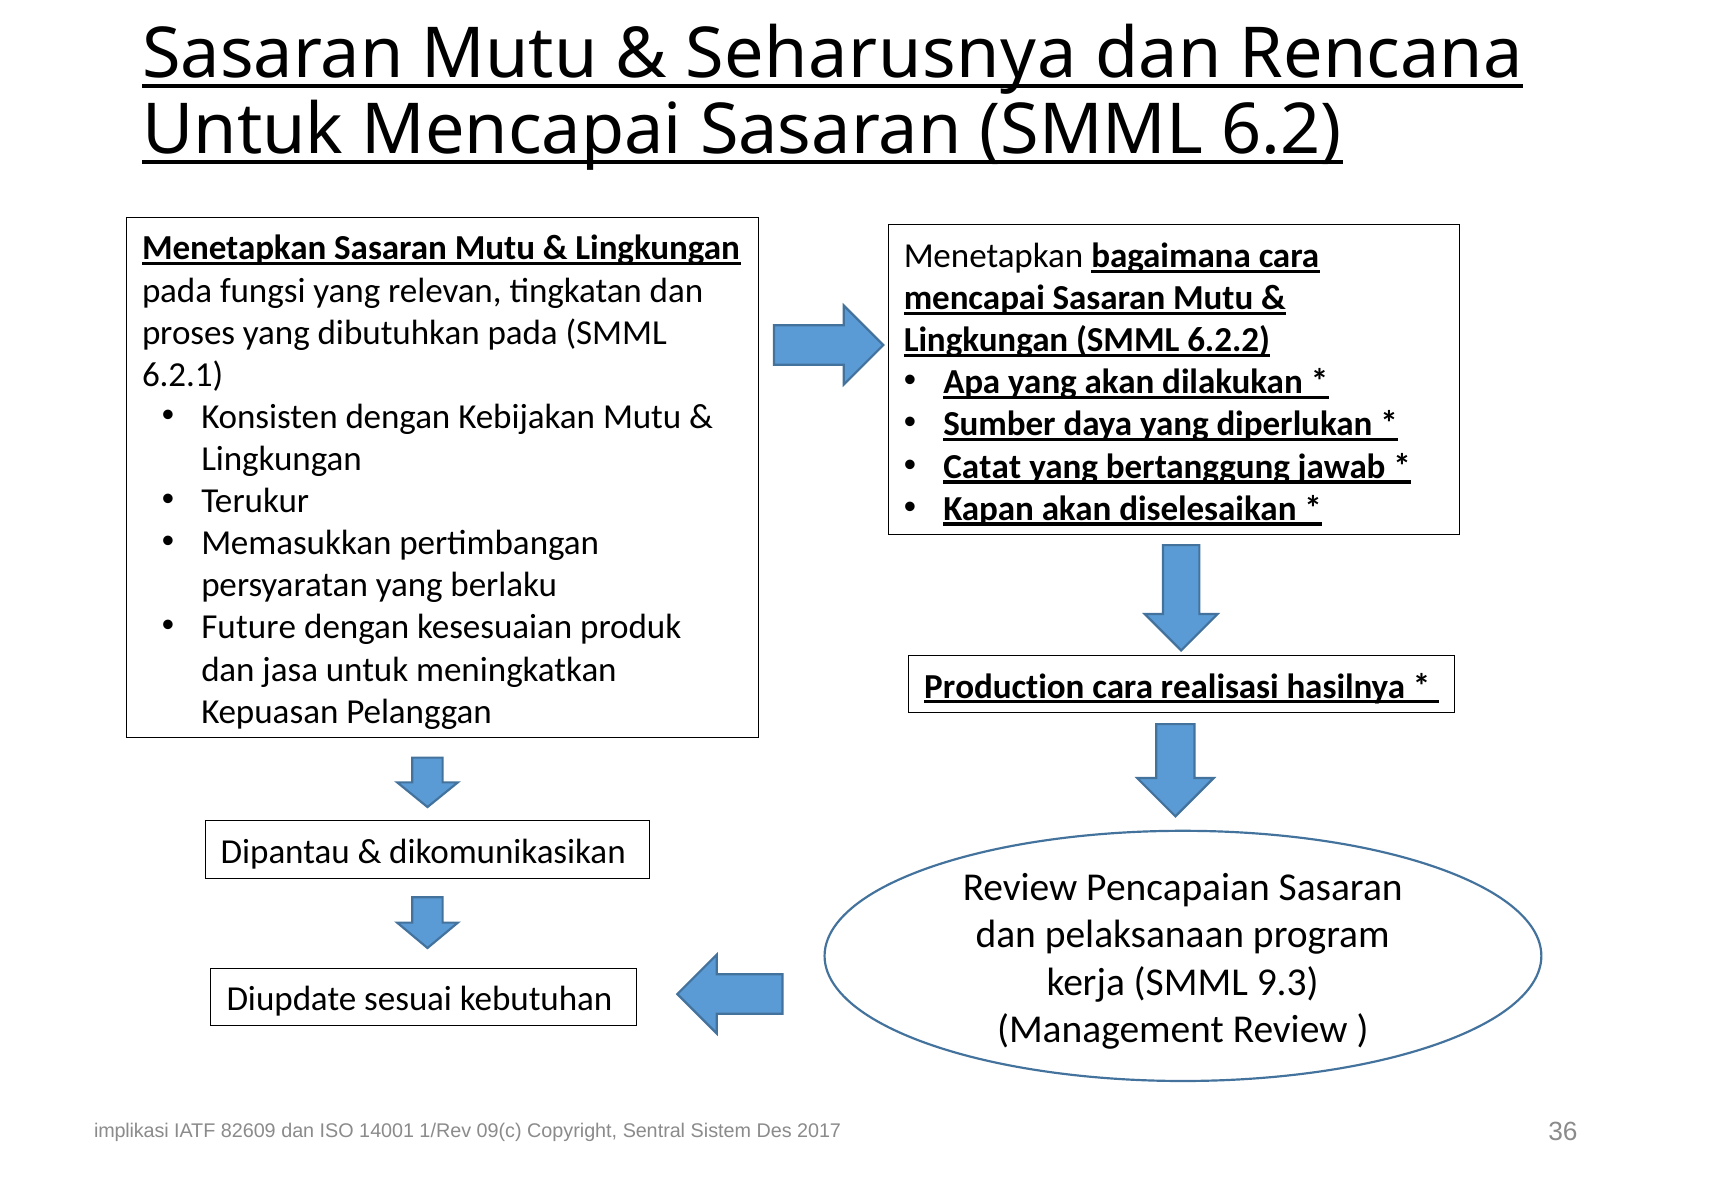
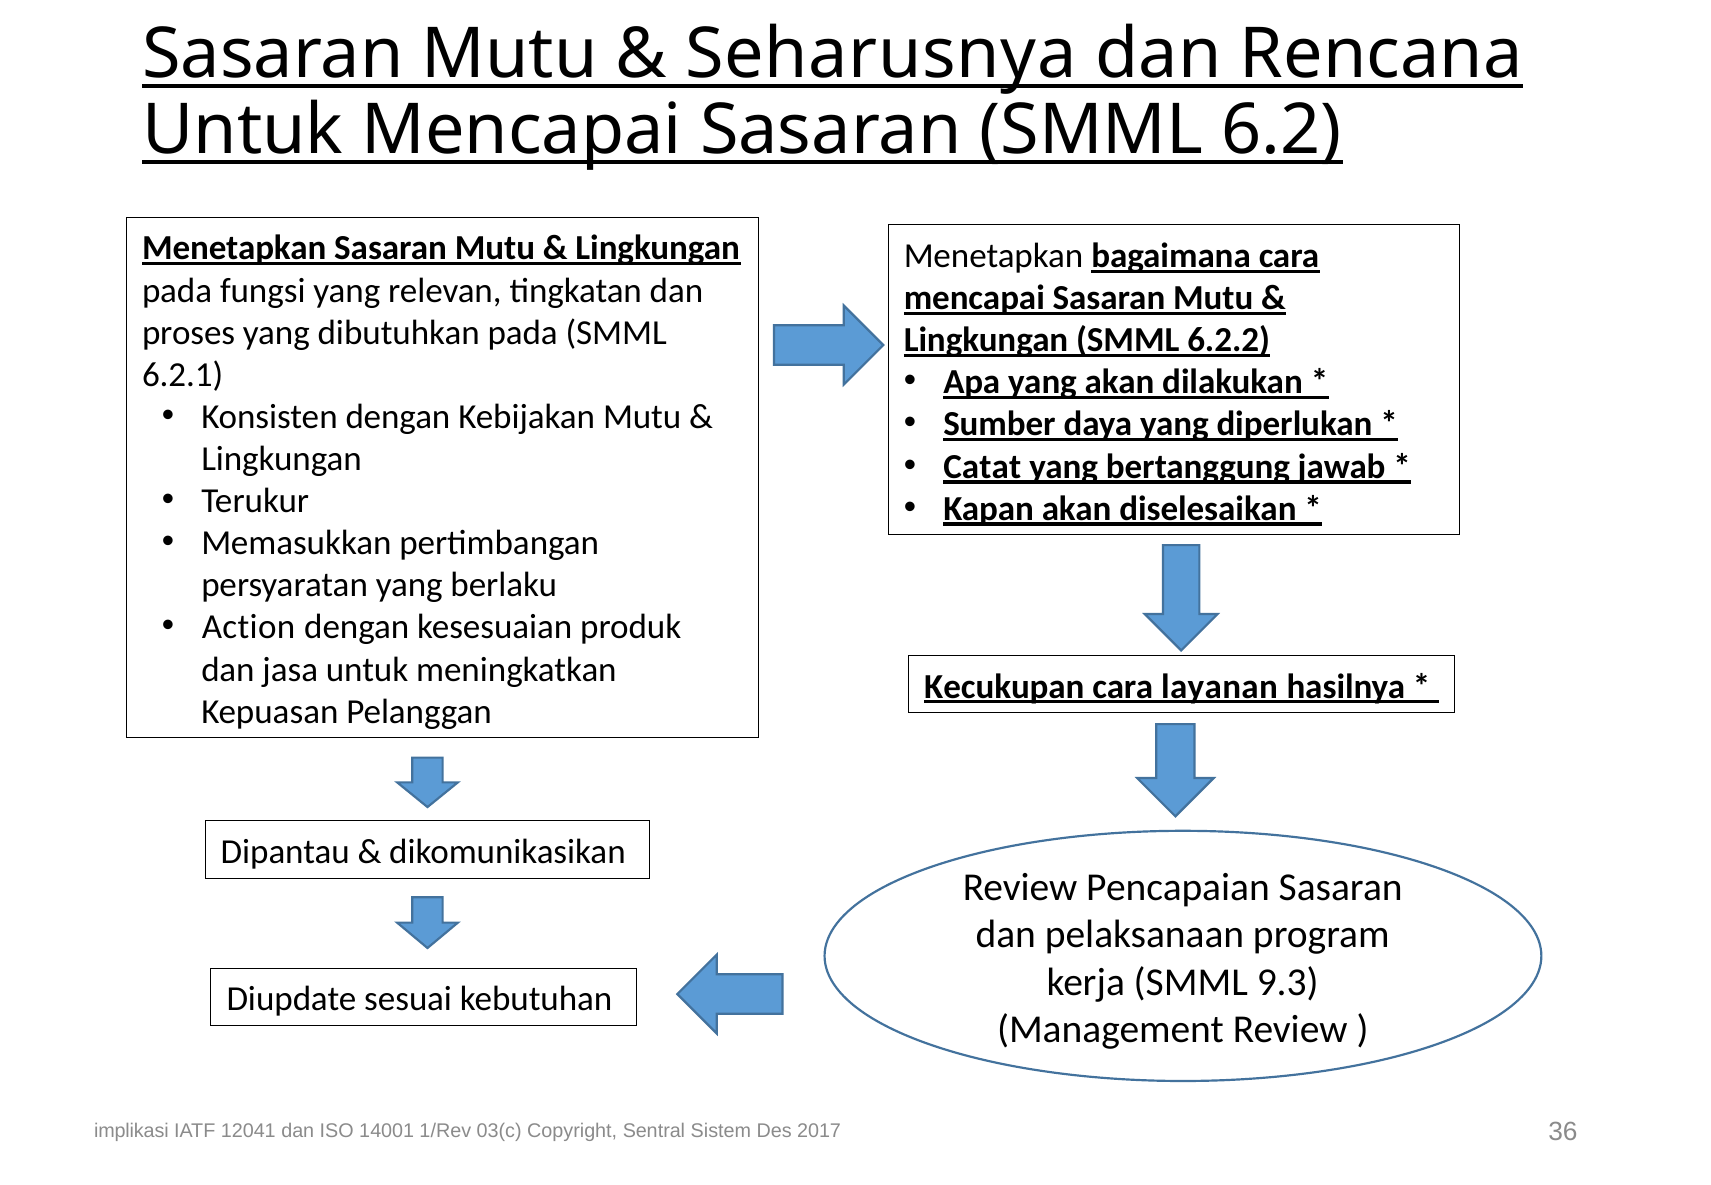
Future: Future -> Action
Production: Production -> Kecukupan
realisasi: realisasi -> layanan
82609: 82609 -> 12041
09(c: 09(c -> 03(c
